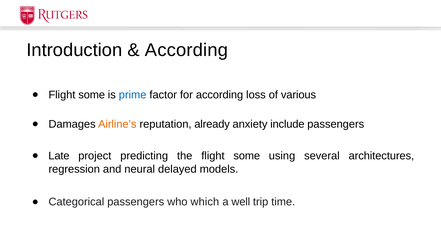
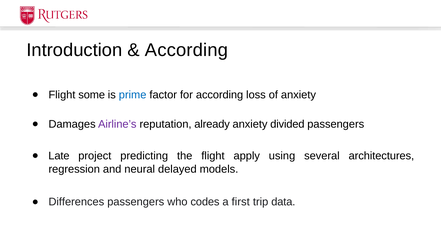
of various: various -> anxiety
Airline’s colour: orange -> purple
include: include -> divided
the flight some: some -> apply
Categorical: Categorical -> Differences
which: which -> codes
well: well -> first
time: time -> data
